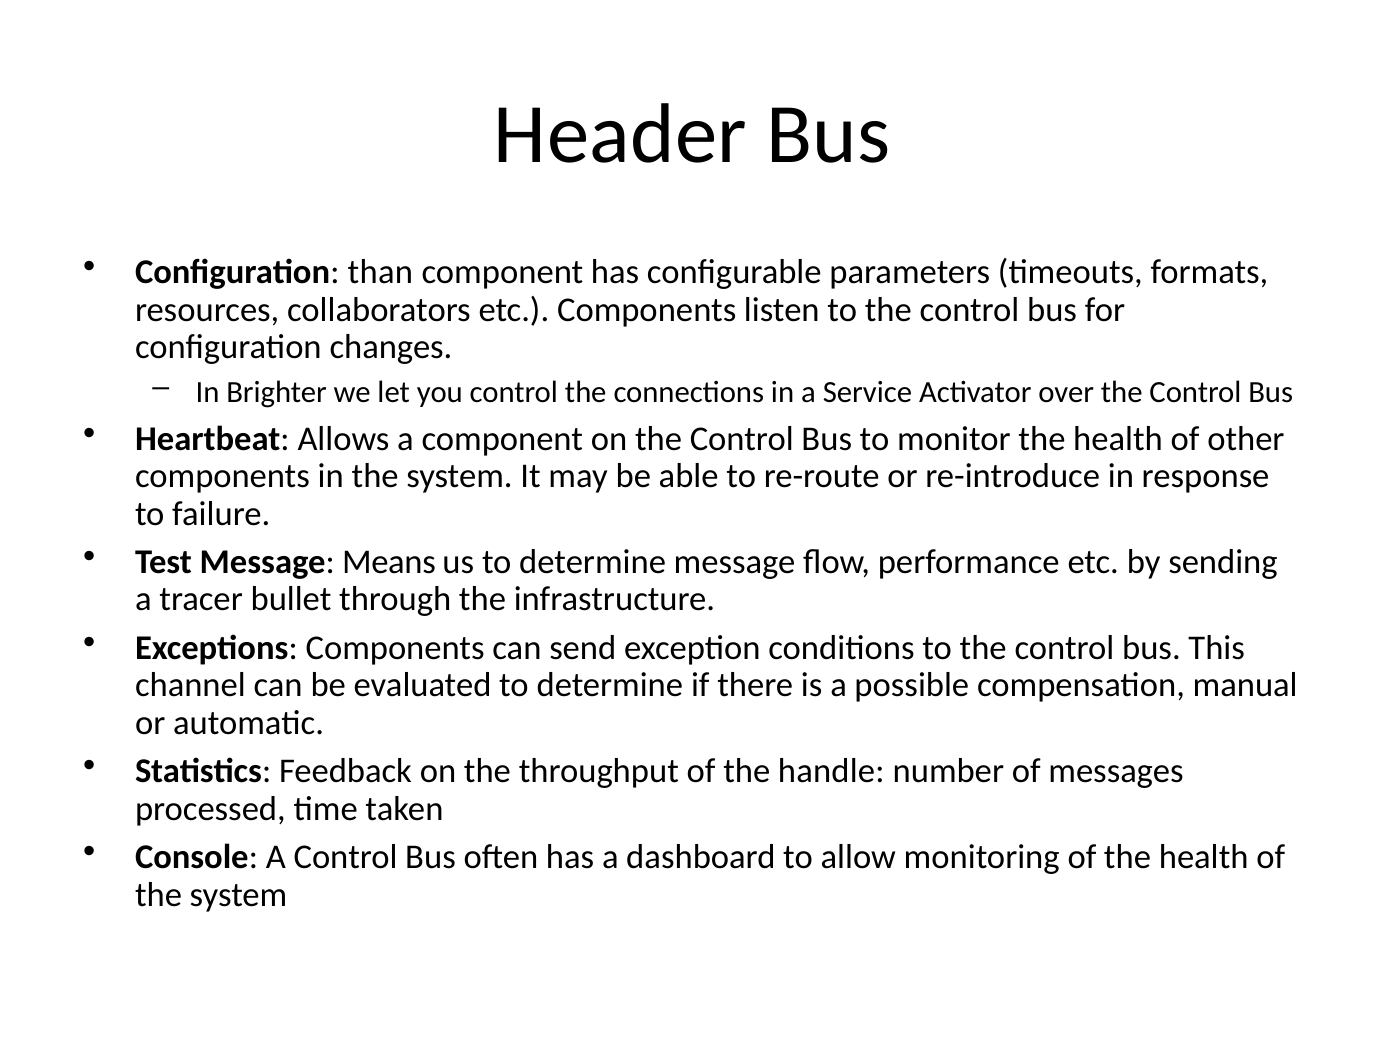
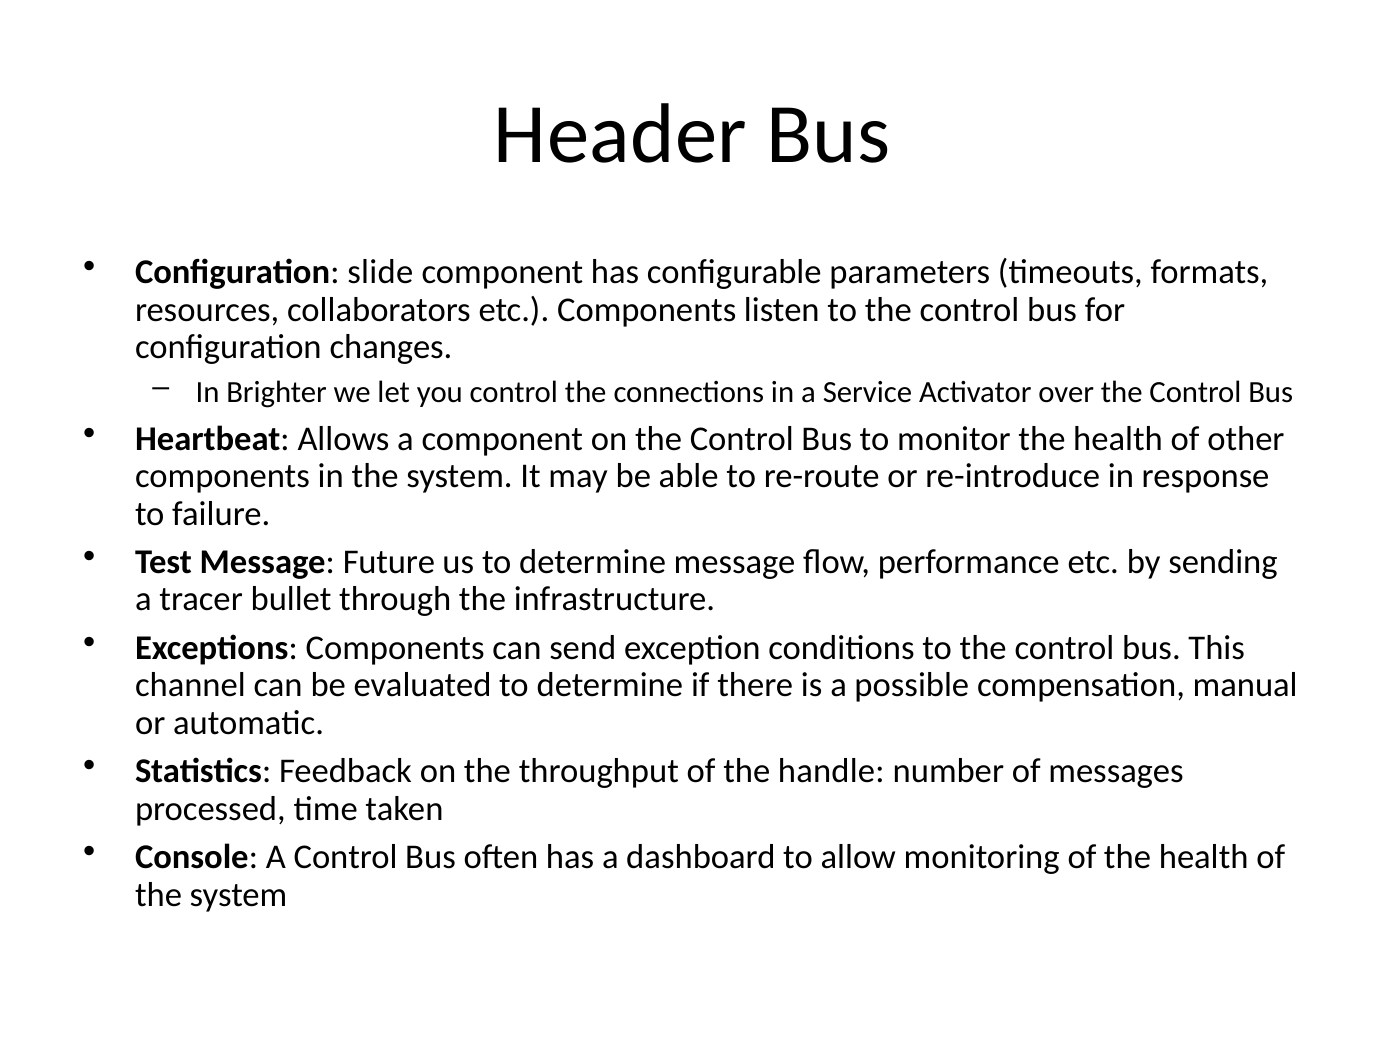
than: than -> slide
Means: Means -> Future
